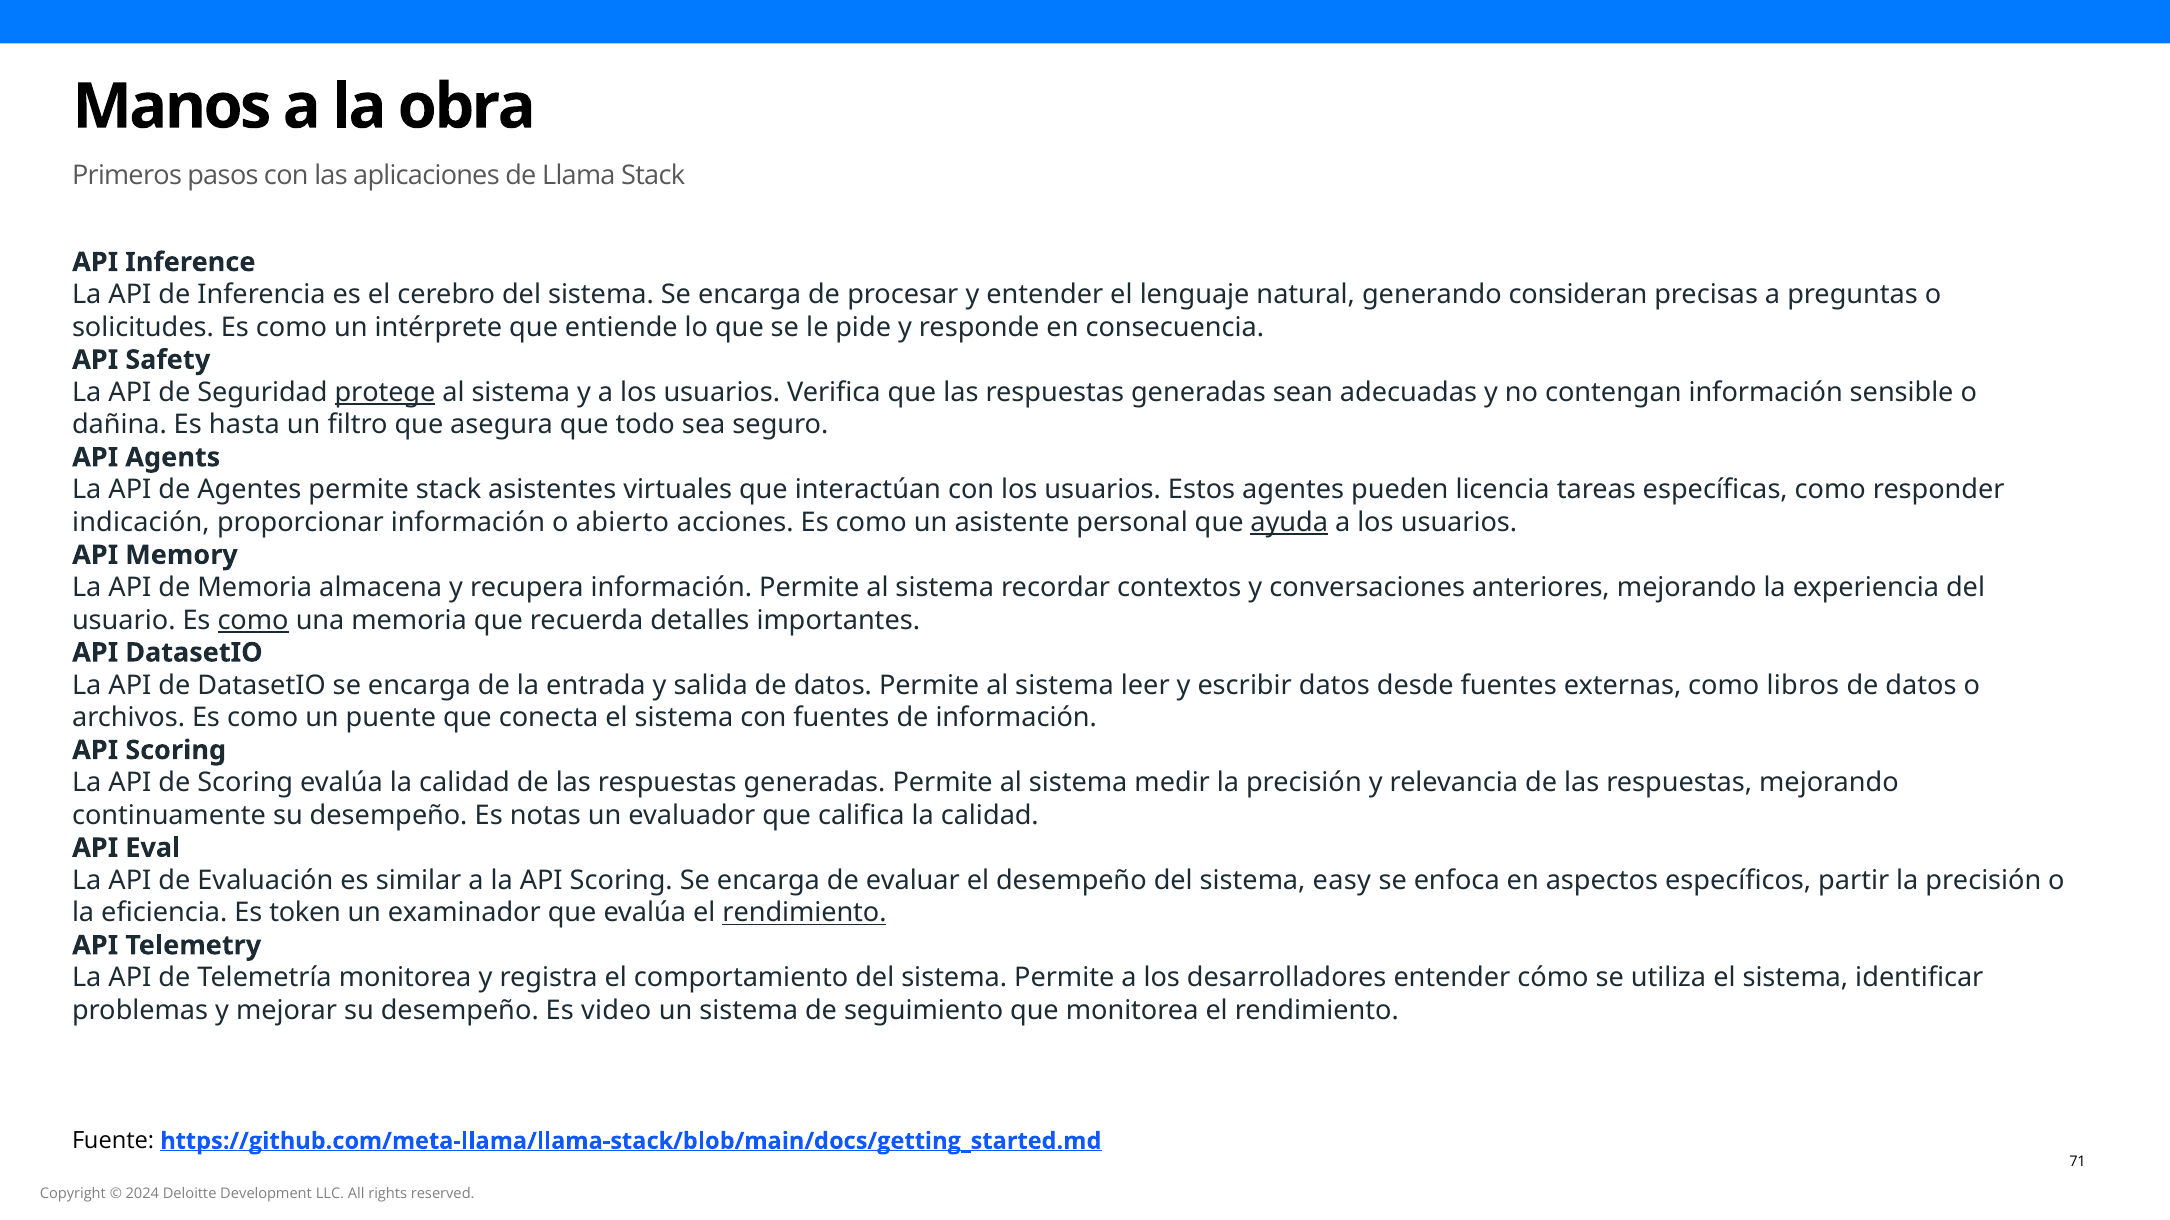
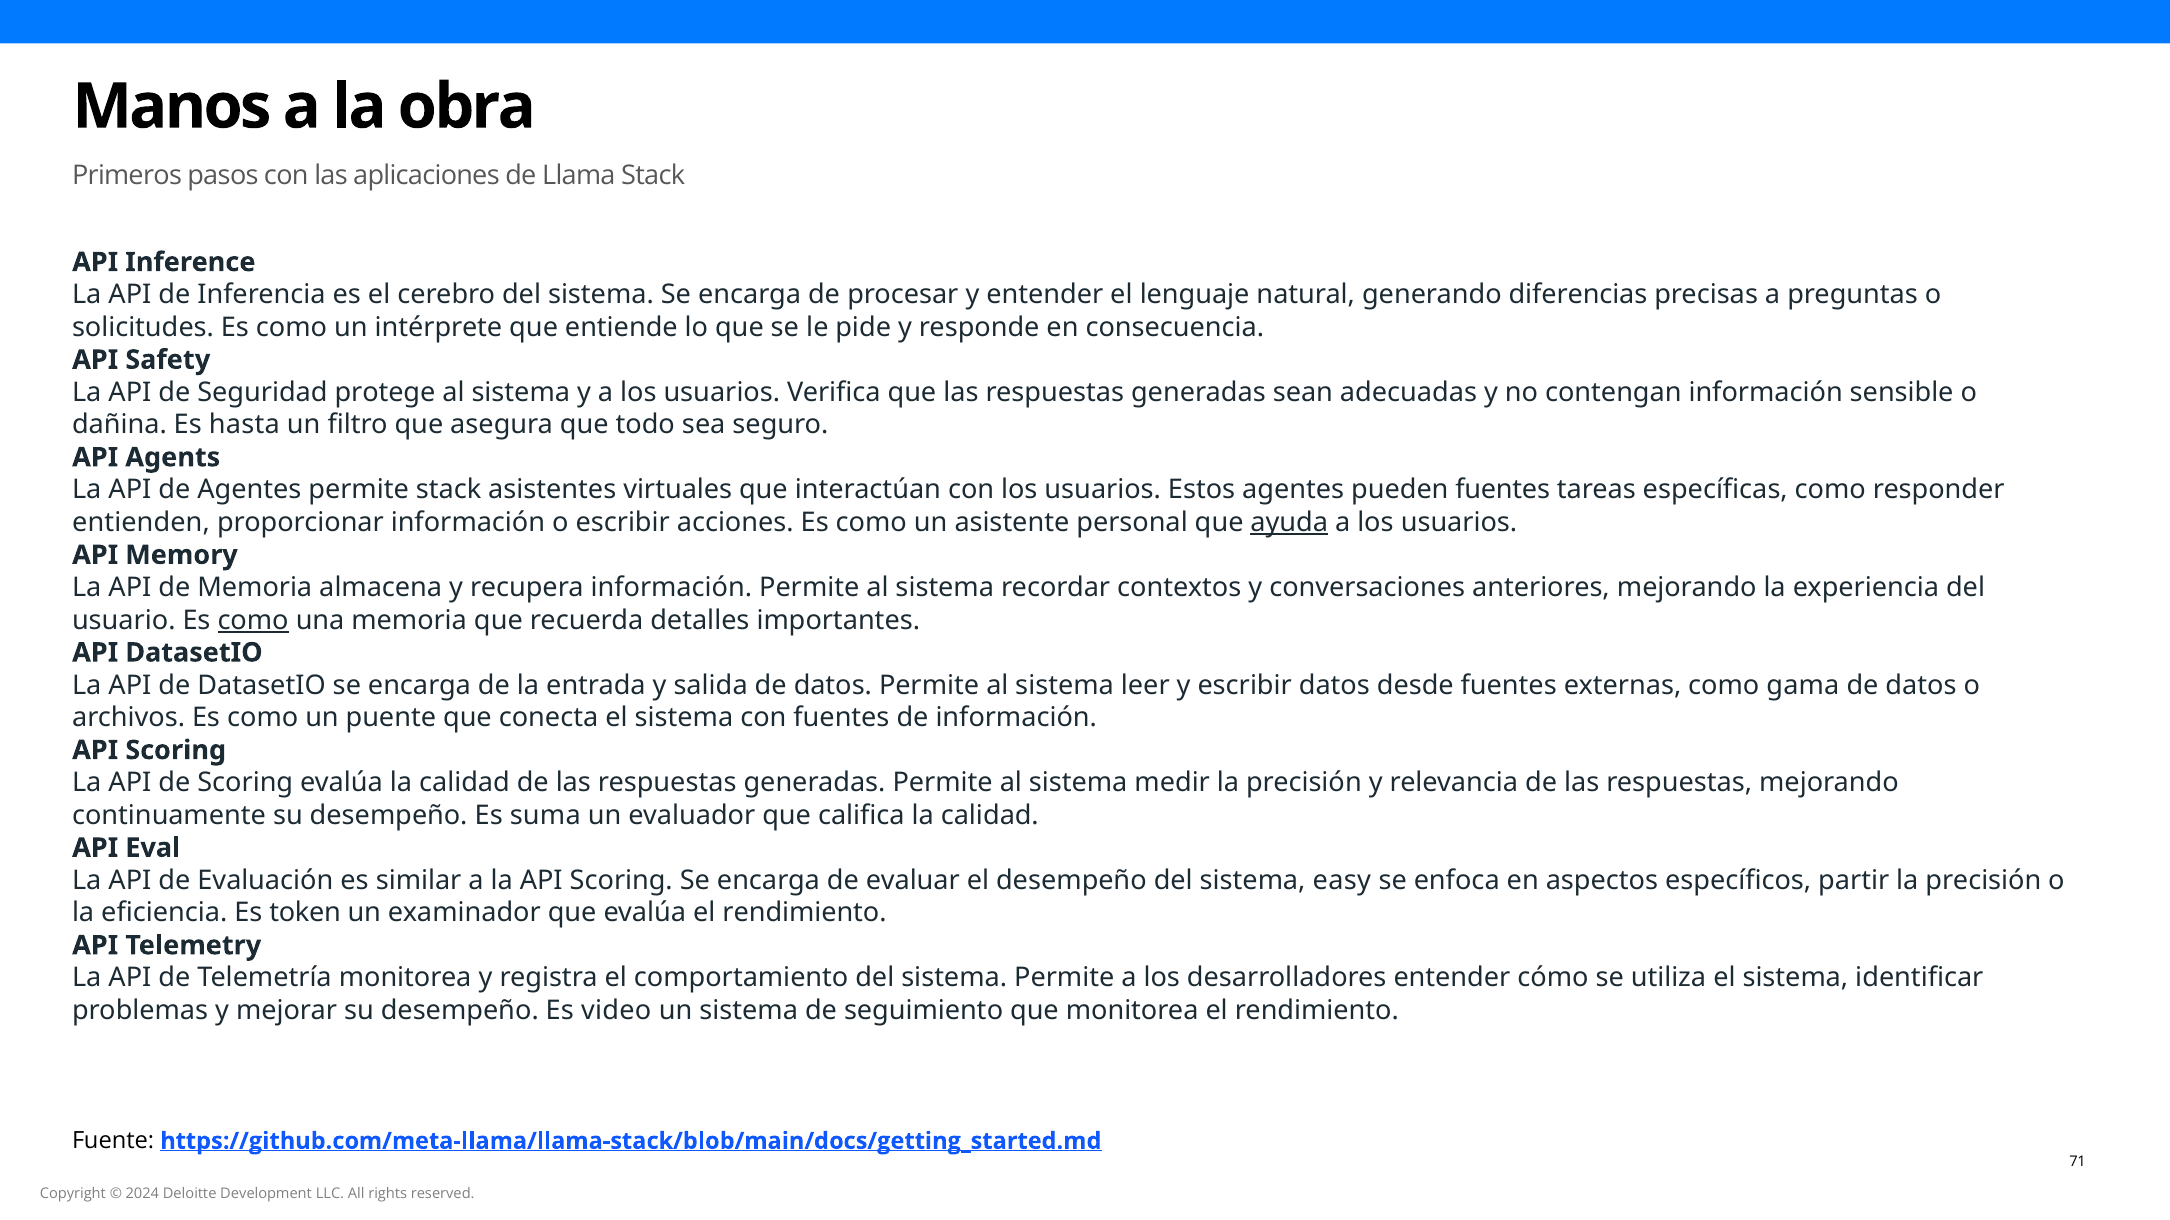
consideran: consideran -> diferencias
protege underline: present -> none
pueden licencia: licencia -> fuentes
indicación: indicación -> entienden
o abierto: abierto -> escribir
libros: libros -> gama
notas: notas -> suma
rendimiento at (805, 913) underline: present -> none
